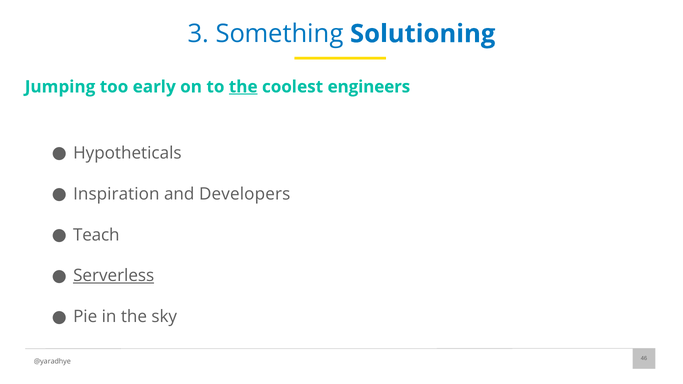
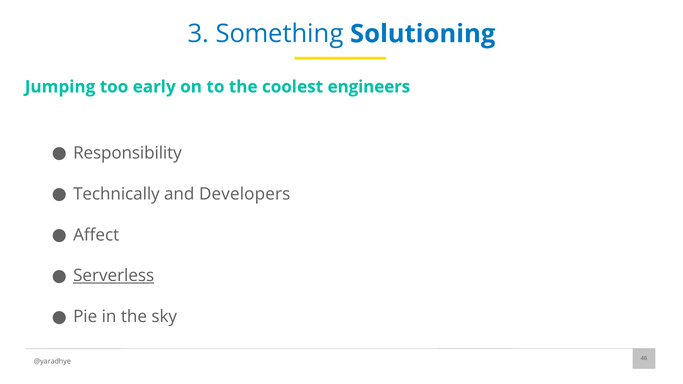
the at (243, 87) underline: present -> none
Hypotheticals: Hypotheticals -> Responsibility
Inspiration: Inspiration -> Technically
Teach: Teach -> Affect
